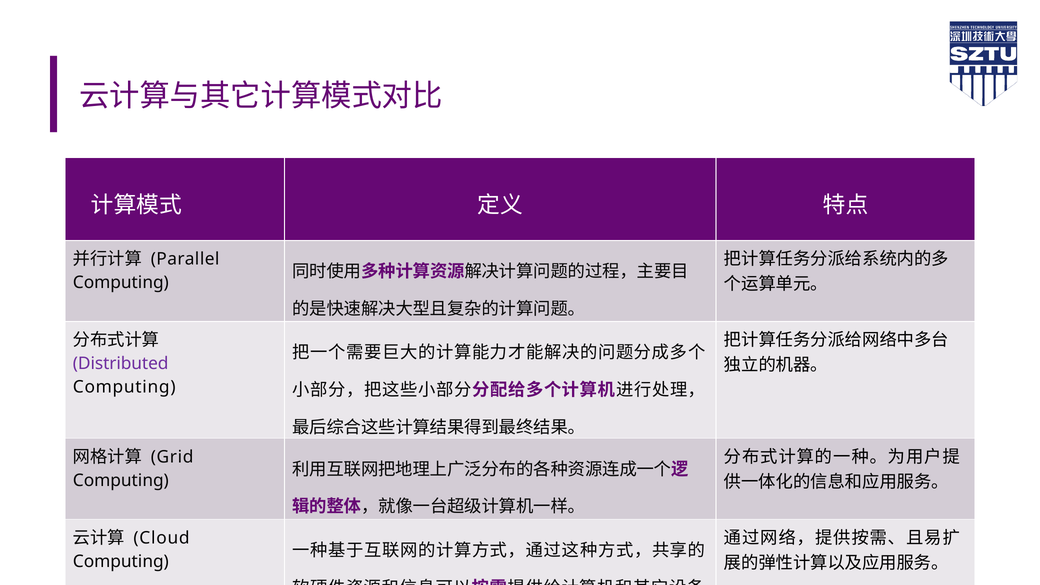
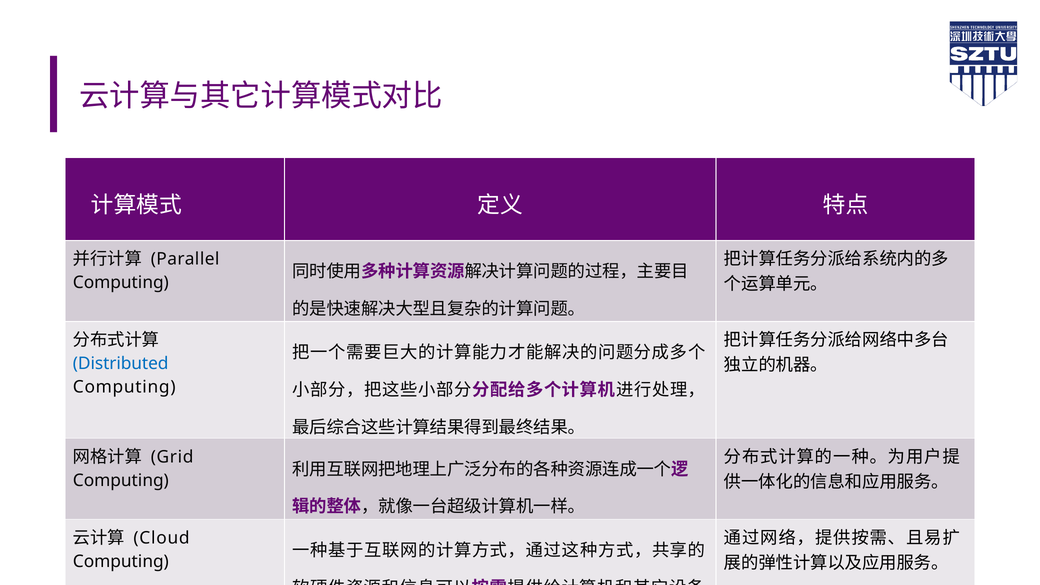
Distributed colour: purple -> blue
